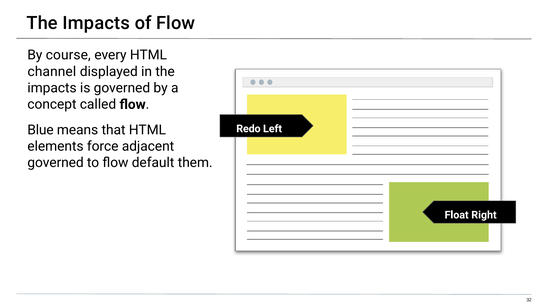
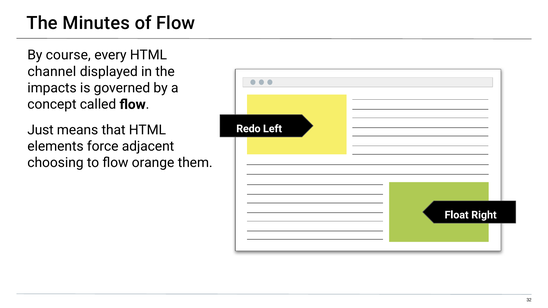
Impacts at (96, 23): Impacts -> Minutes
Blue: Blue -> Just
governed at (56, 163): governed -> choosing
default: default -> orange
